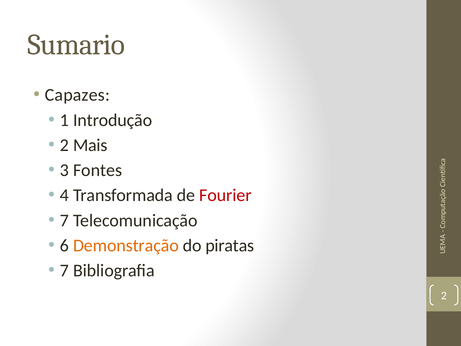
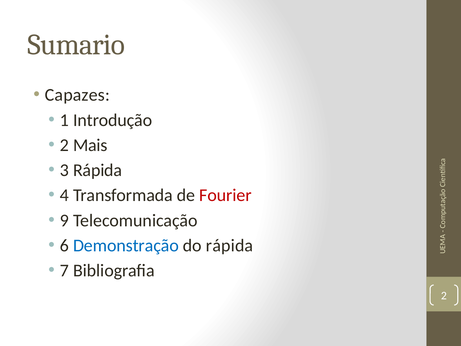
3 Fontes: Fontes -> Rápida
7 at (64, 220): 7 -> 9
Demonstração colour: orange -> blue
do piratas: piratas -> rápida
